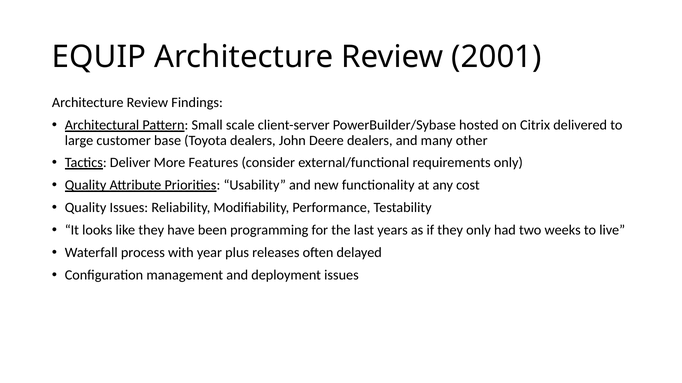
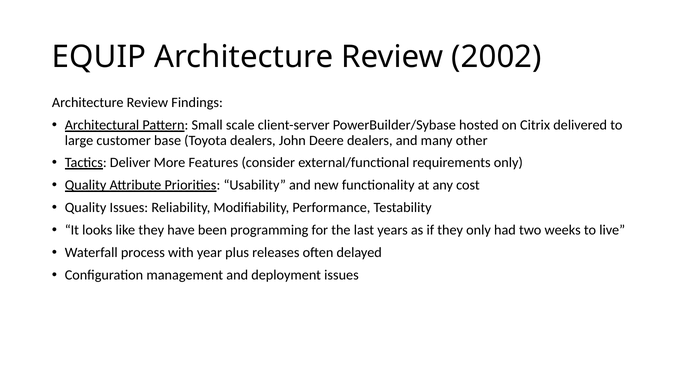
2001: 2001 -> 2002
